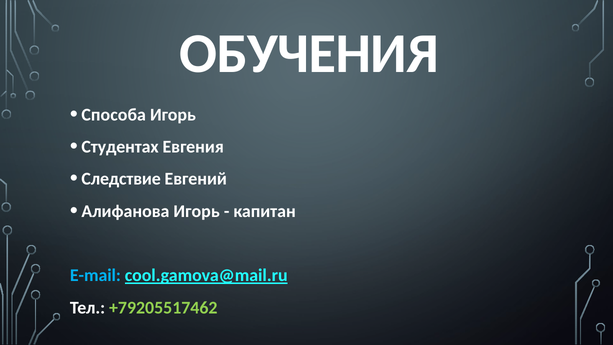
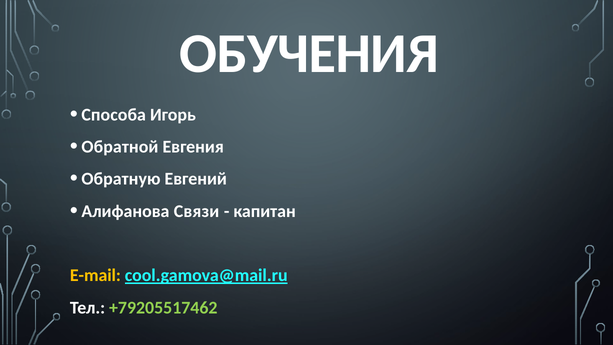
Студентах: Студентах -> Обратной
Следствие: Следствие -> Обратную
Алифанова Игорь: Игорь -> Связи
E-mail colour: light blue -> yellow
